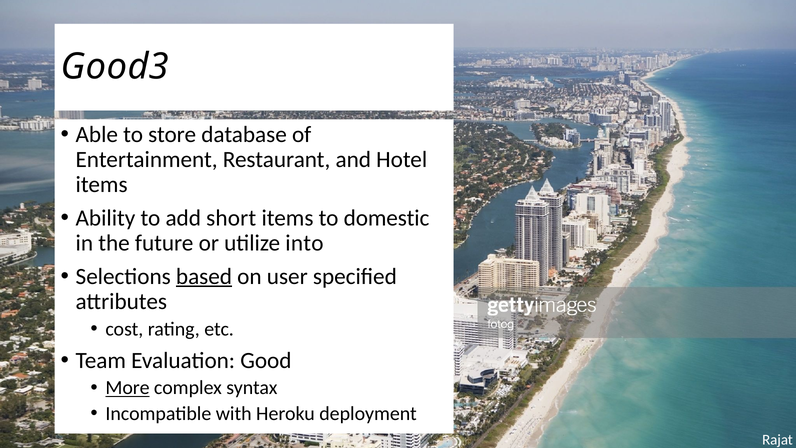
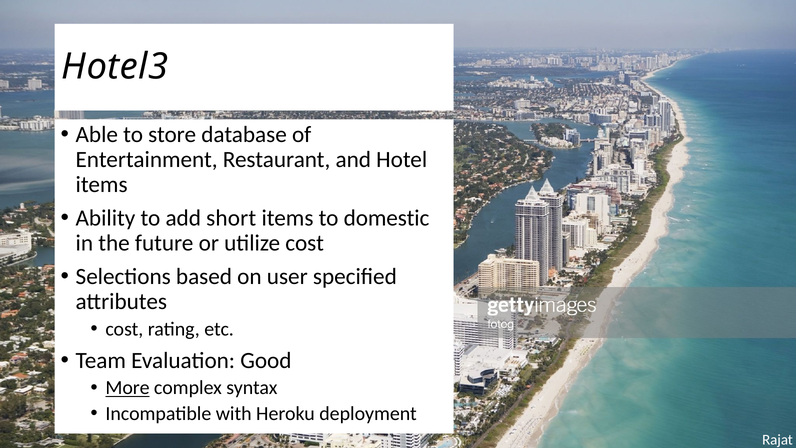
Good3: Good3 -> Hotel3
utilize into: into -> cost
based underline: present -> none
